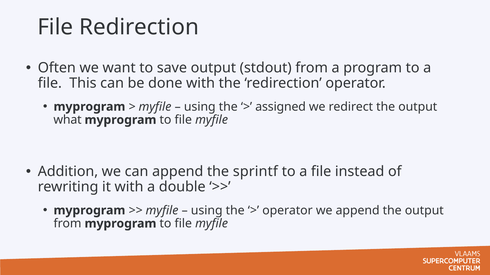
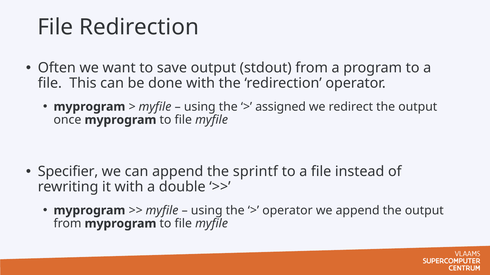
what: what -> once
Addition: Addition -> Specifier
